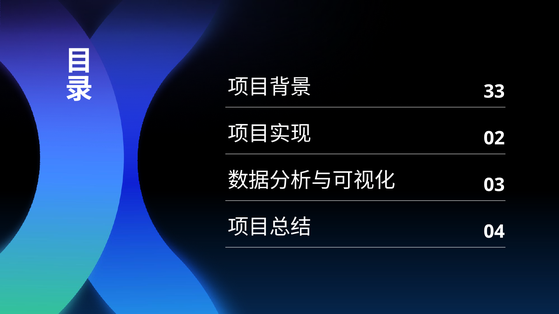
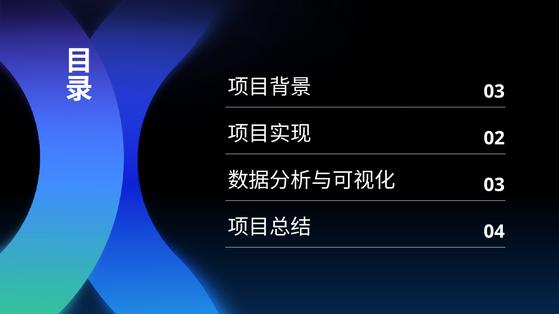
33 at (494, 92): 33 -> 03
